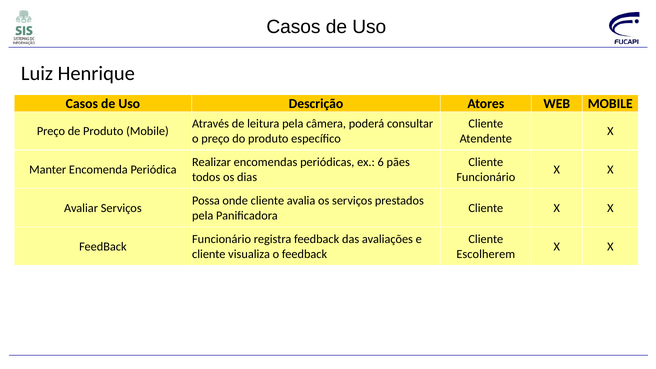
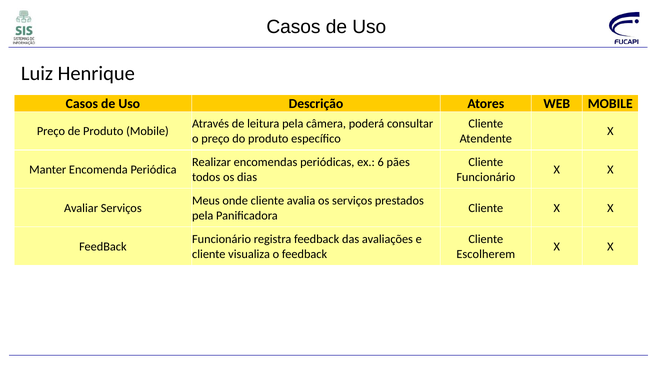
Possa: Possa -> Meus
